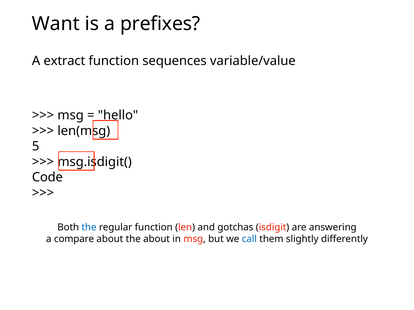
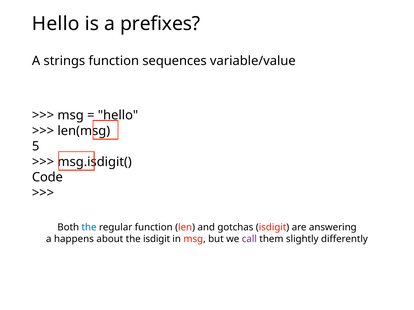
Want at (56, 24): Want -> Hello
extract: extract -> strings
compare: compare -> happens
the about: about -> isdigit
call colour: blue -> purple
